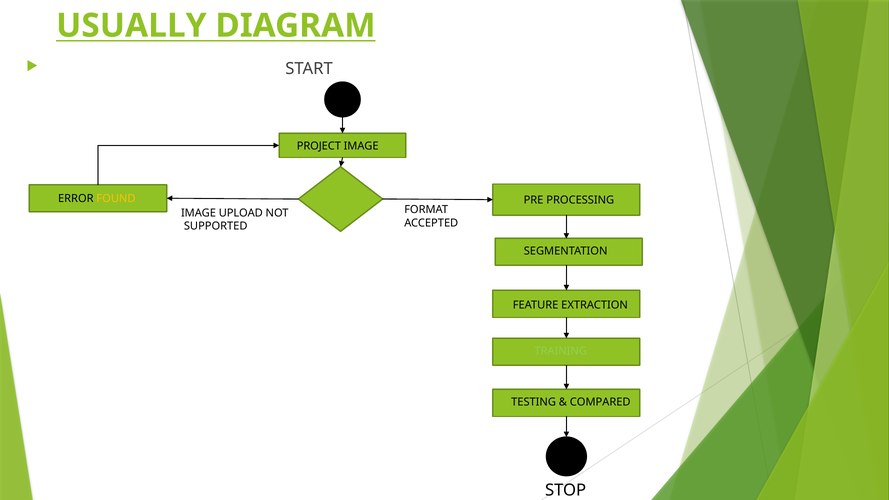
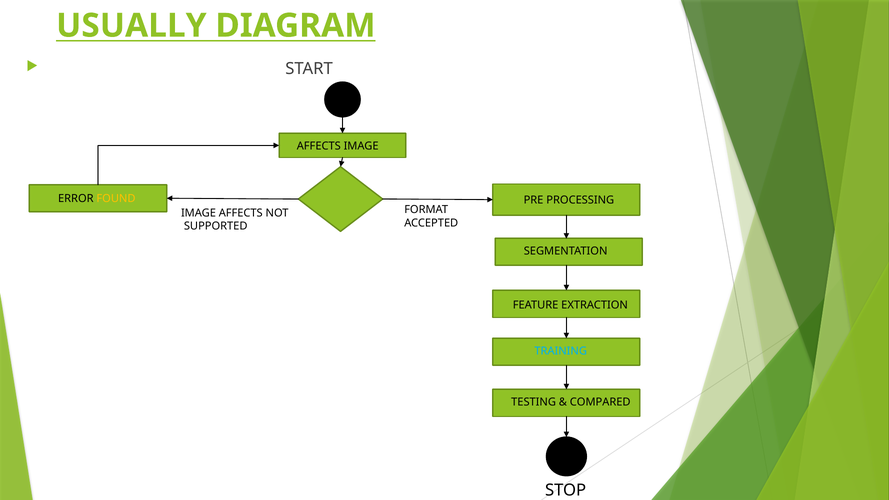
PROJECT at (319, 146): PROJECT -> AFFECTS
IMAGE UPLOAD: UPLOAD -> AFFECTS
TRAINING colour: light green -> light blue
